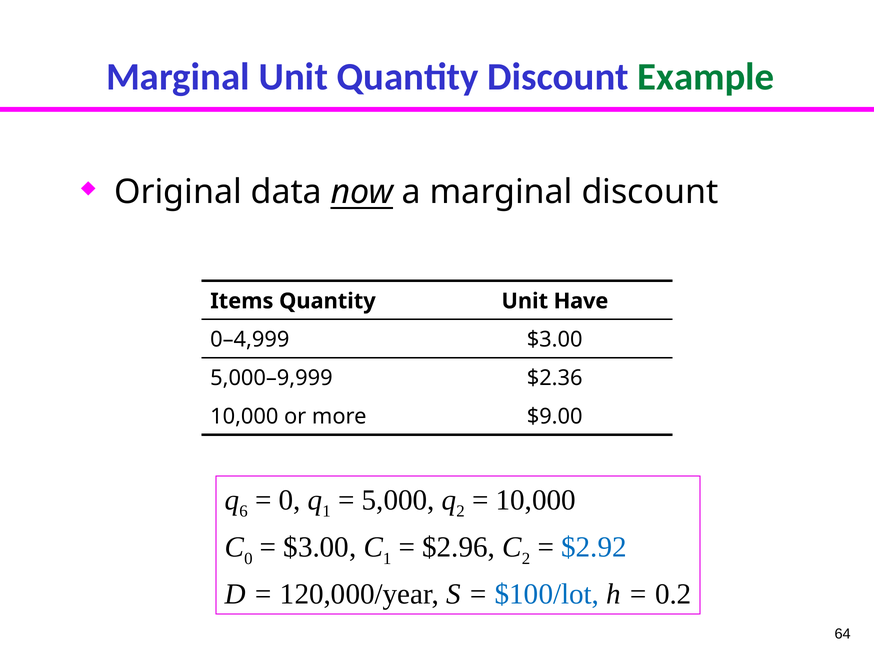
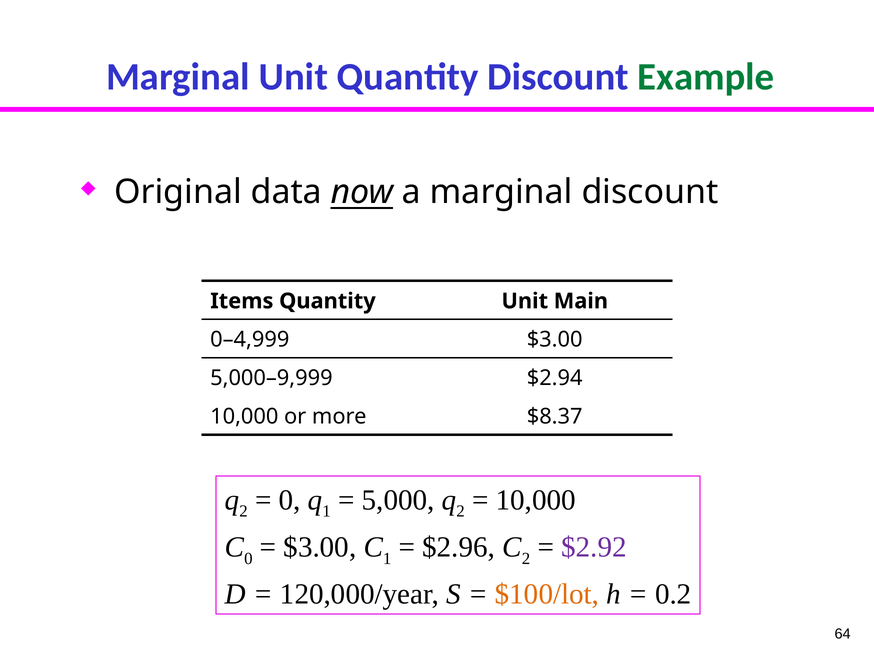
Have: Have -> Main
$2.36: $2.36 -> $2.94
$9.00: $9.00 -> $8.37
6 at (244, 511): 6 -> 2
$2.92 colour: blue -> purple
$100/lot colour: blue -> orange
